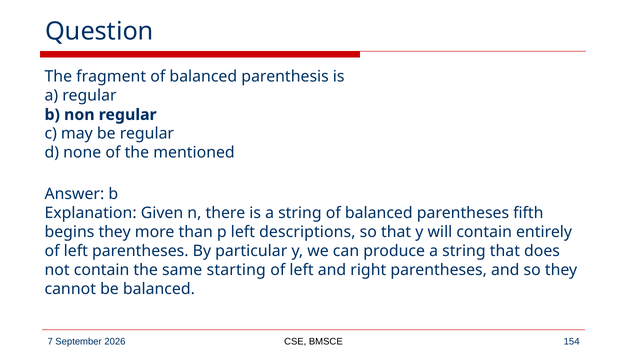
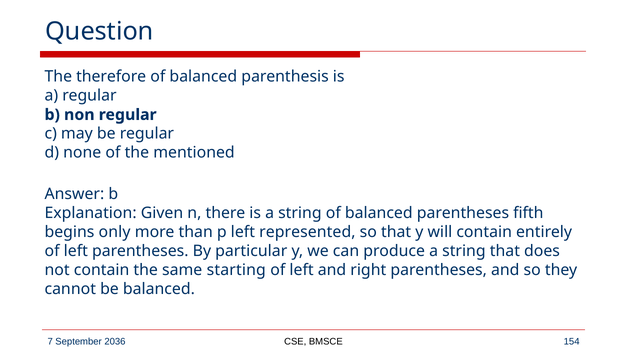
fragment: fragment -> therefore
begins they: they -> only
descriptions: descriptions -> represented
2026: 2026 -> 2036
